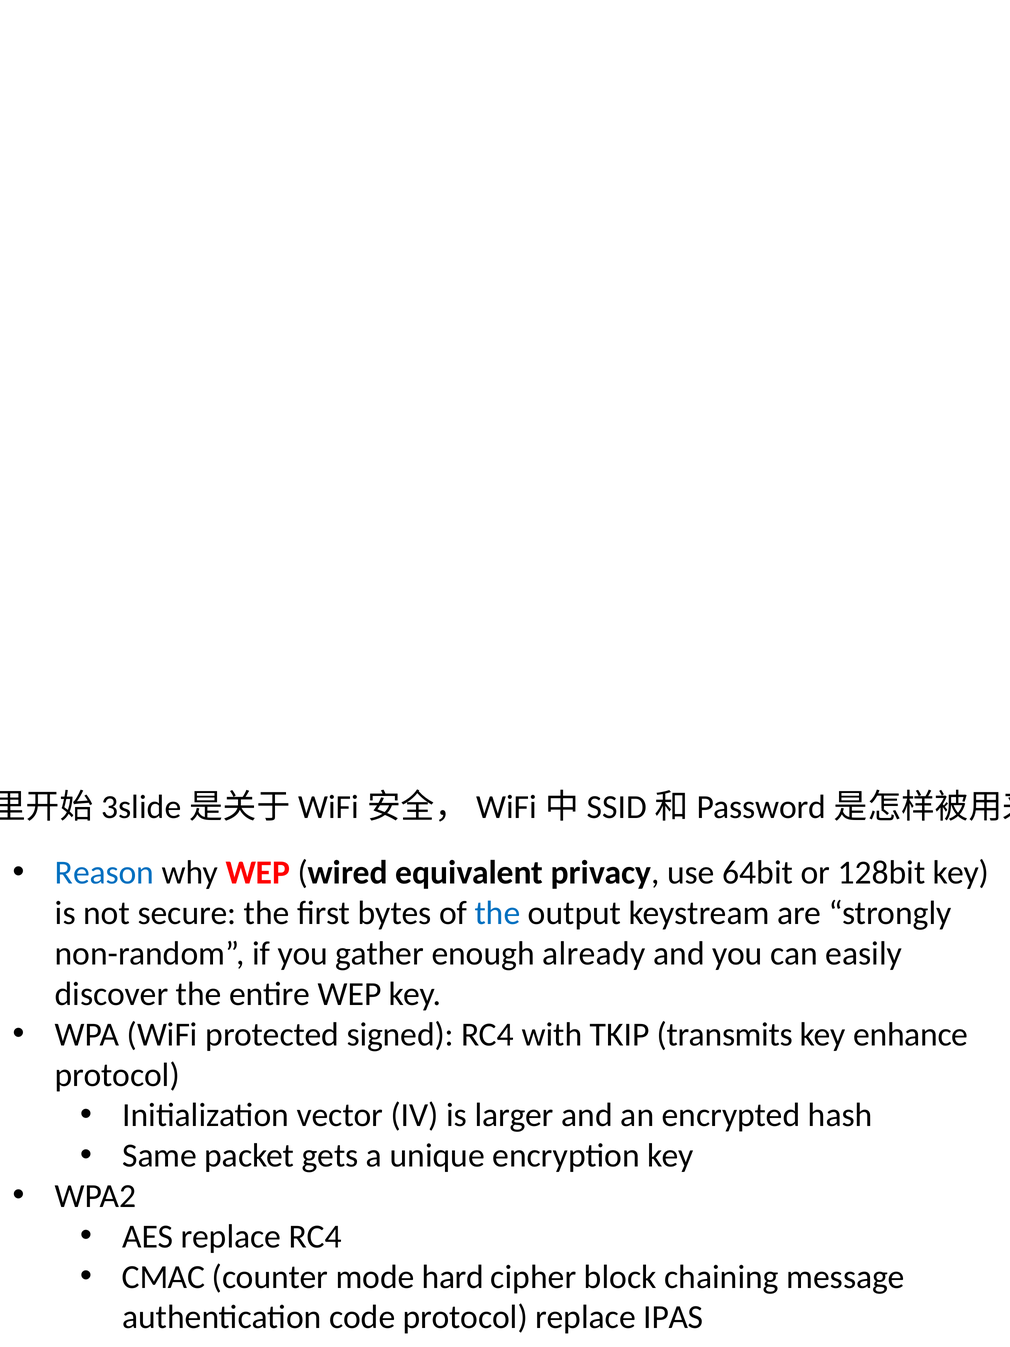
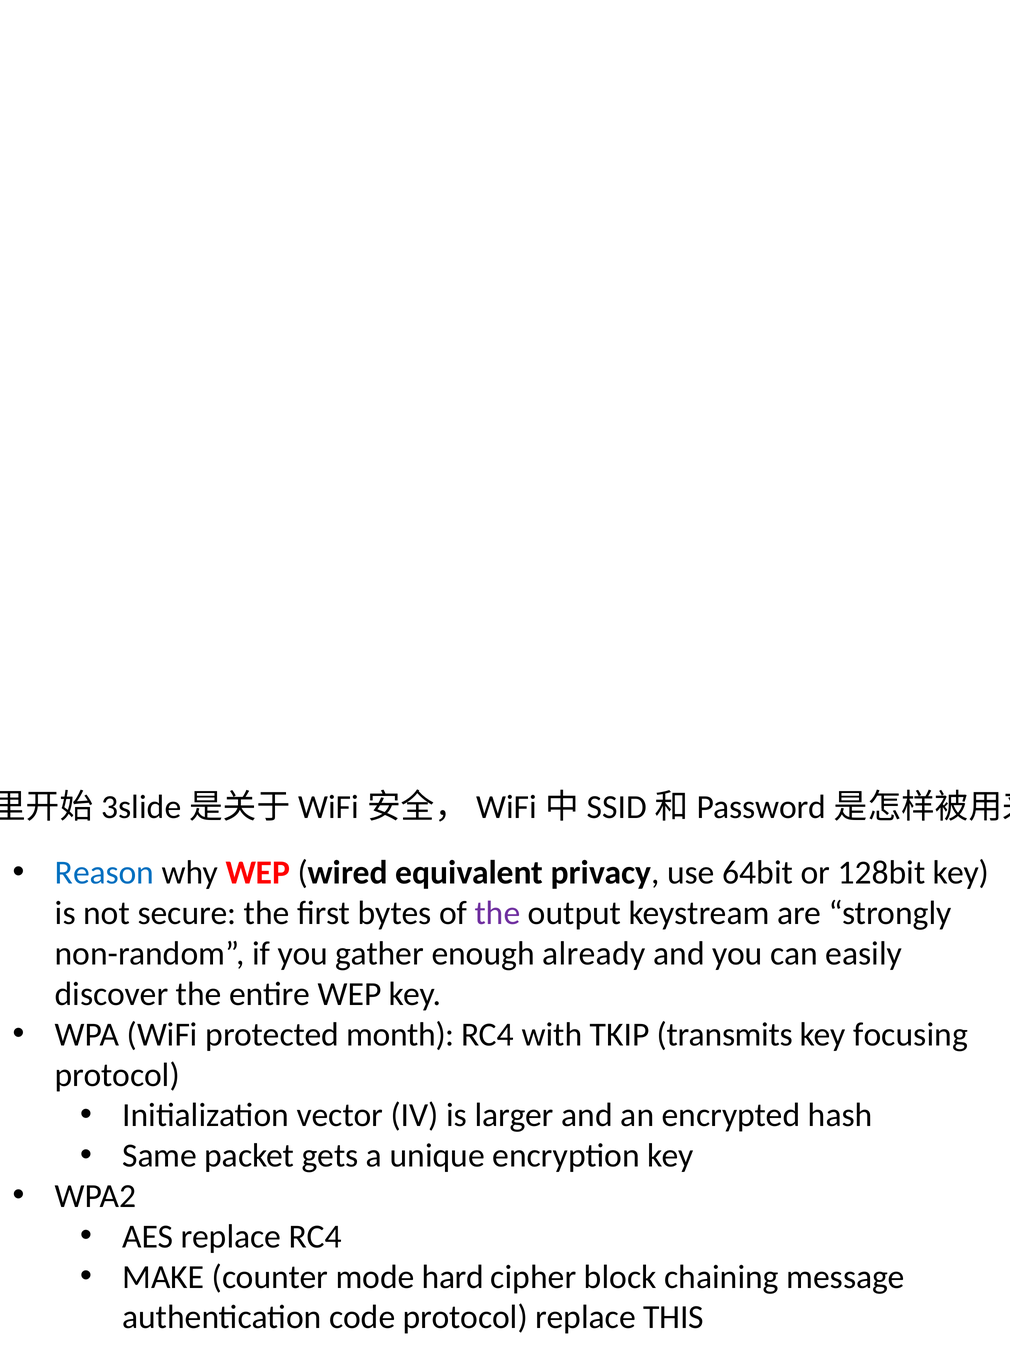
the at (497, 913) colour: blue -> purple
signed: signed -> month
enhance: enhance -> focusing
CMAC: CMAC -> MAKE
IPAS: IPAS -> THIS
